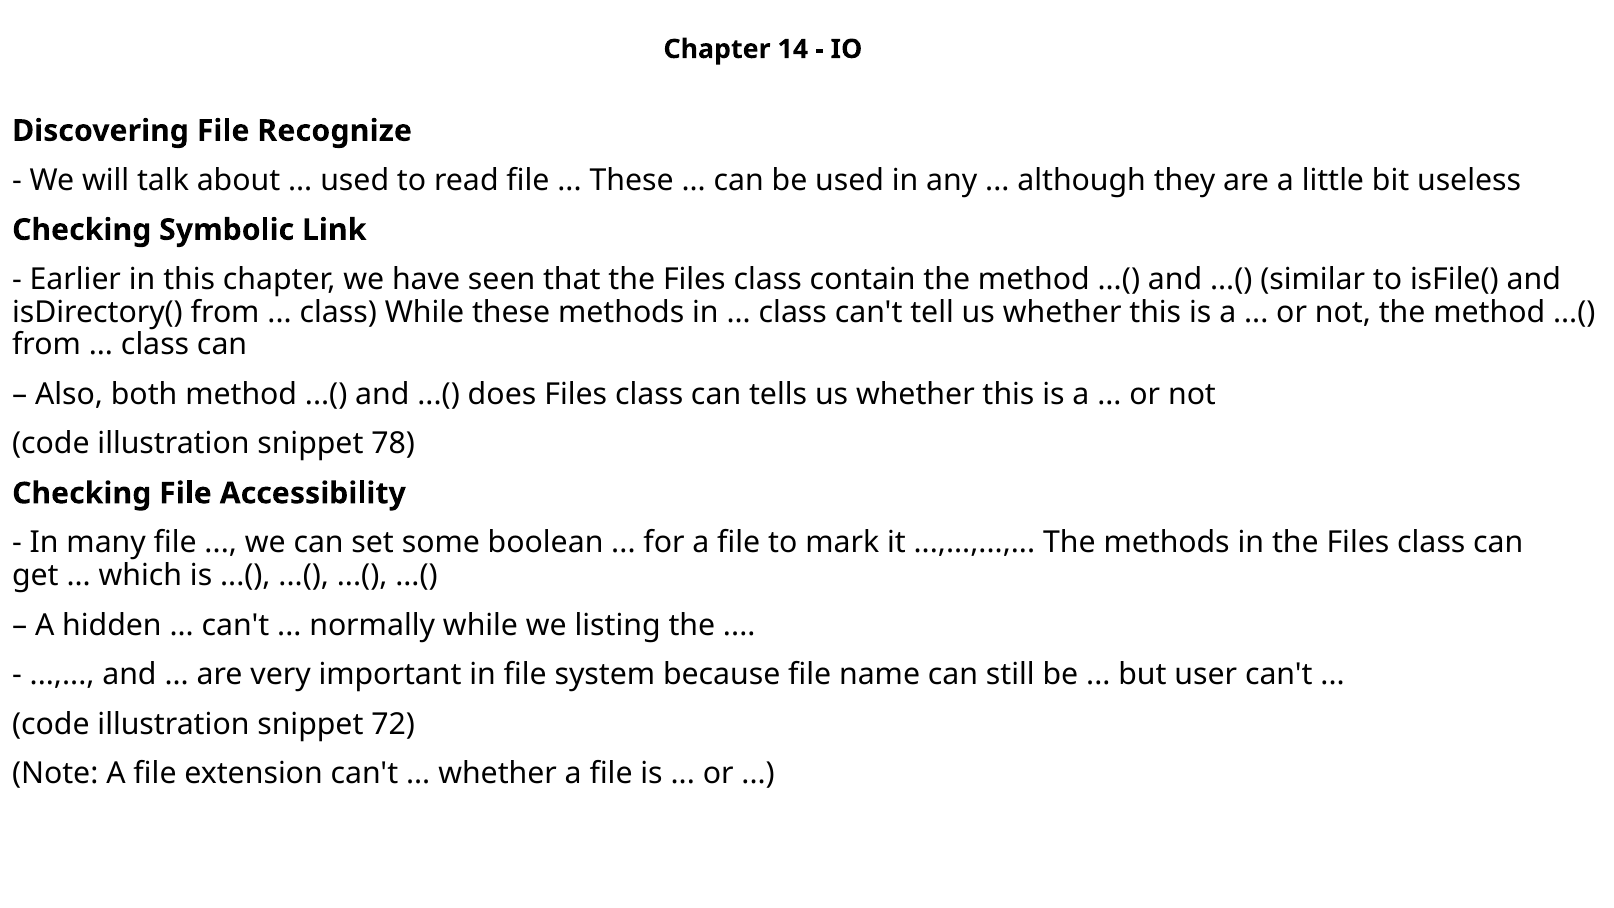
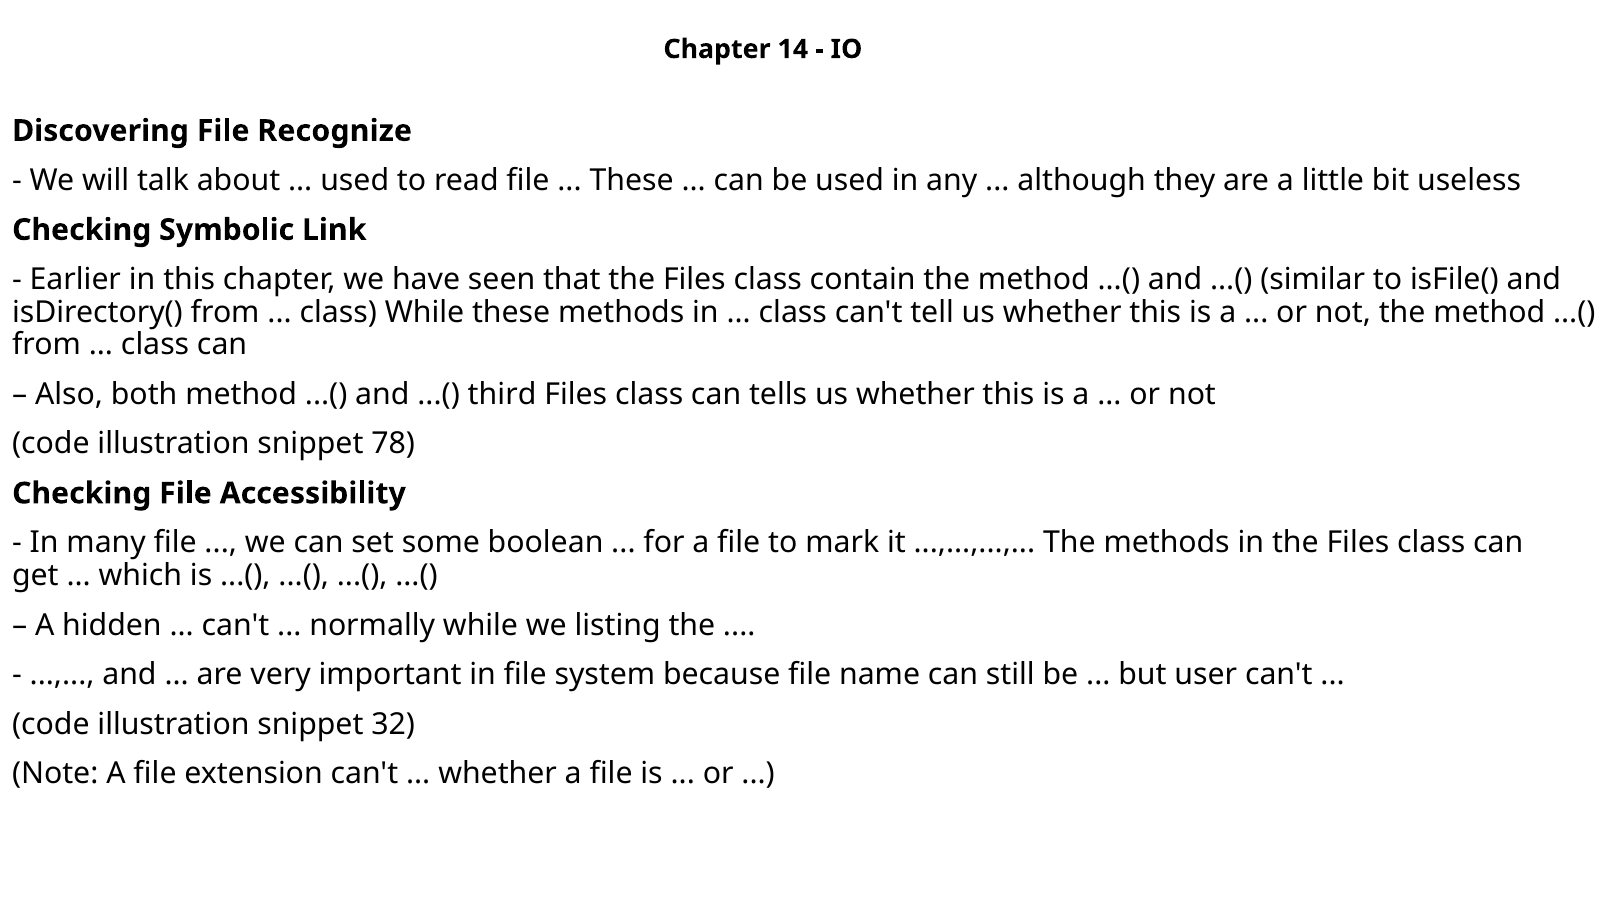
does: does -> third
72: 72 -> 32
